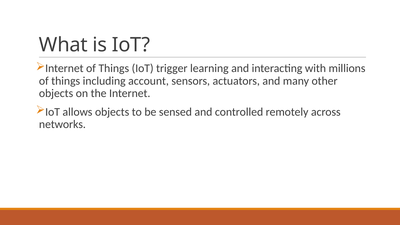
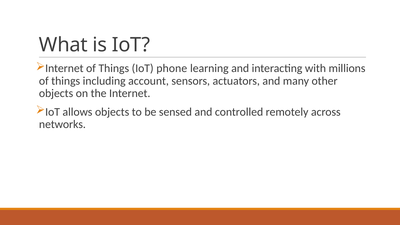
trigger: trigger -> phone
